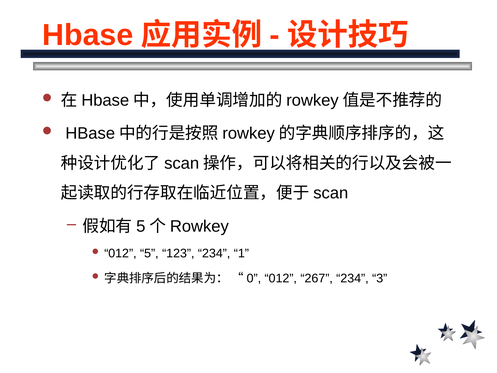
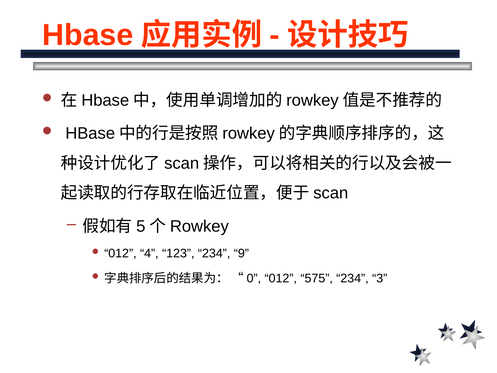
5: 5 -> 4
1: 1 -> 9
267: 267 -> 575
